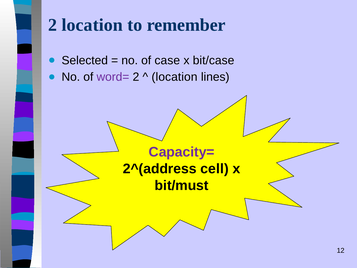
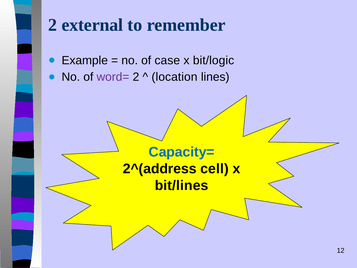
2 location: location -> external
Selected: Selected -> Example
bit/case: bit/case -> bit/logic
Capacity= colour: purple -> blue
bit/must: bit/must -> bit/lines
